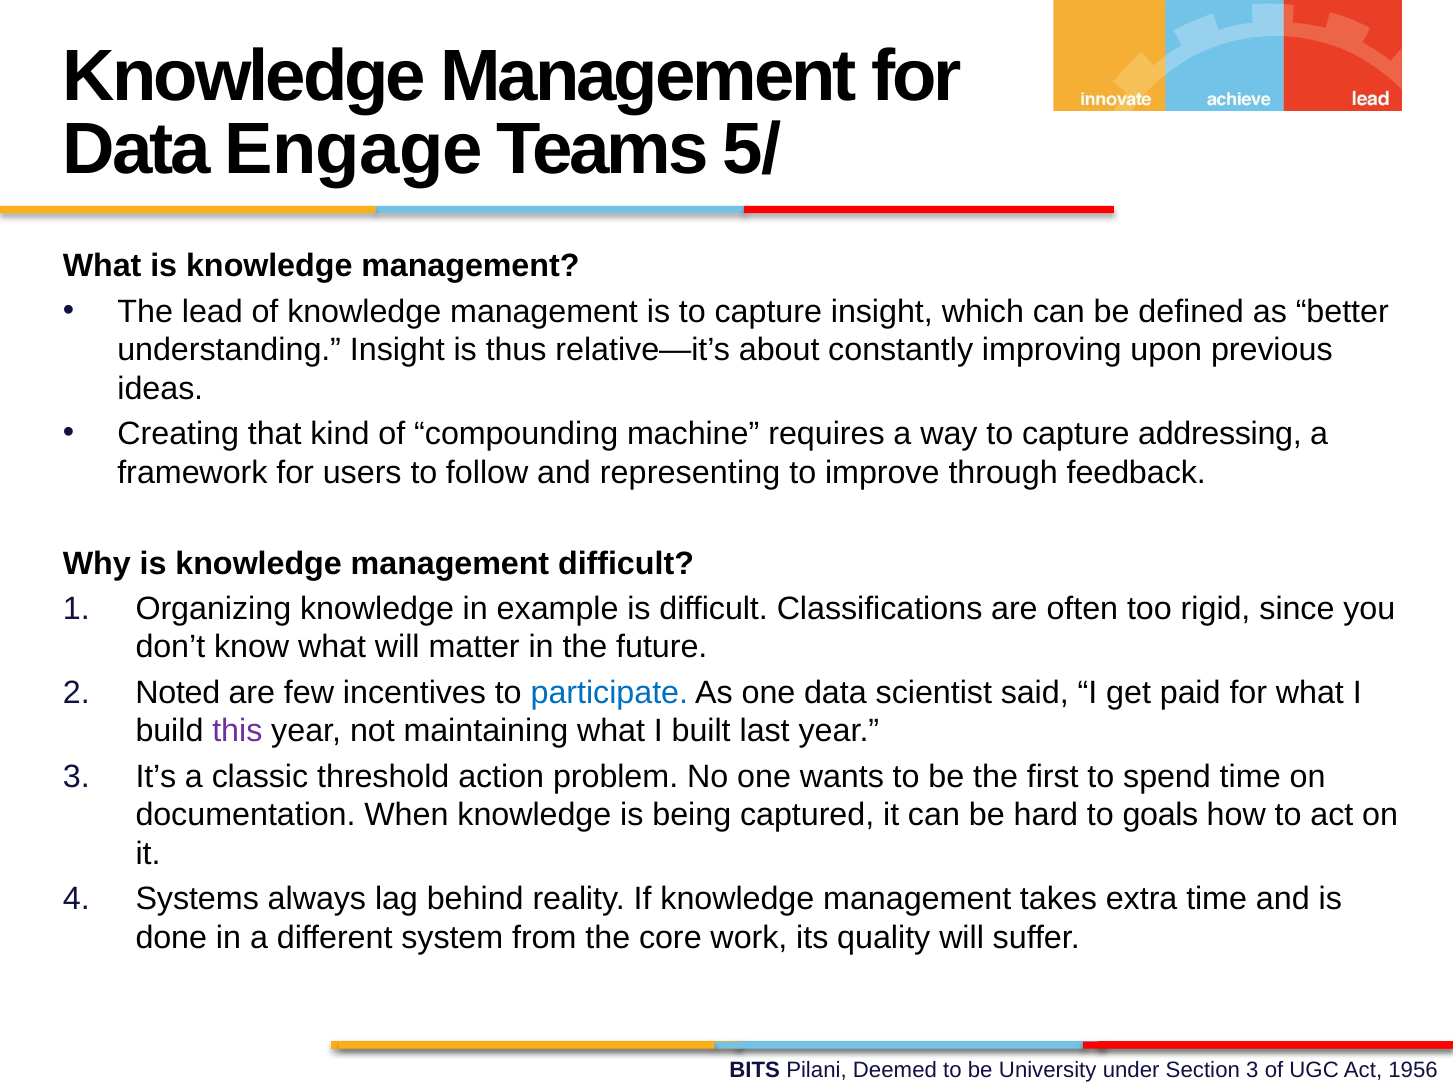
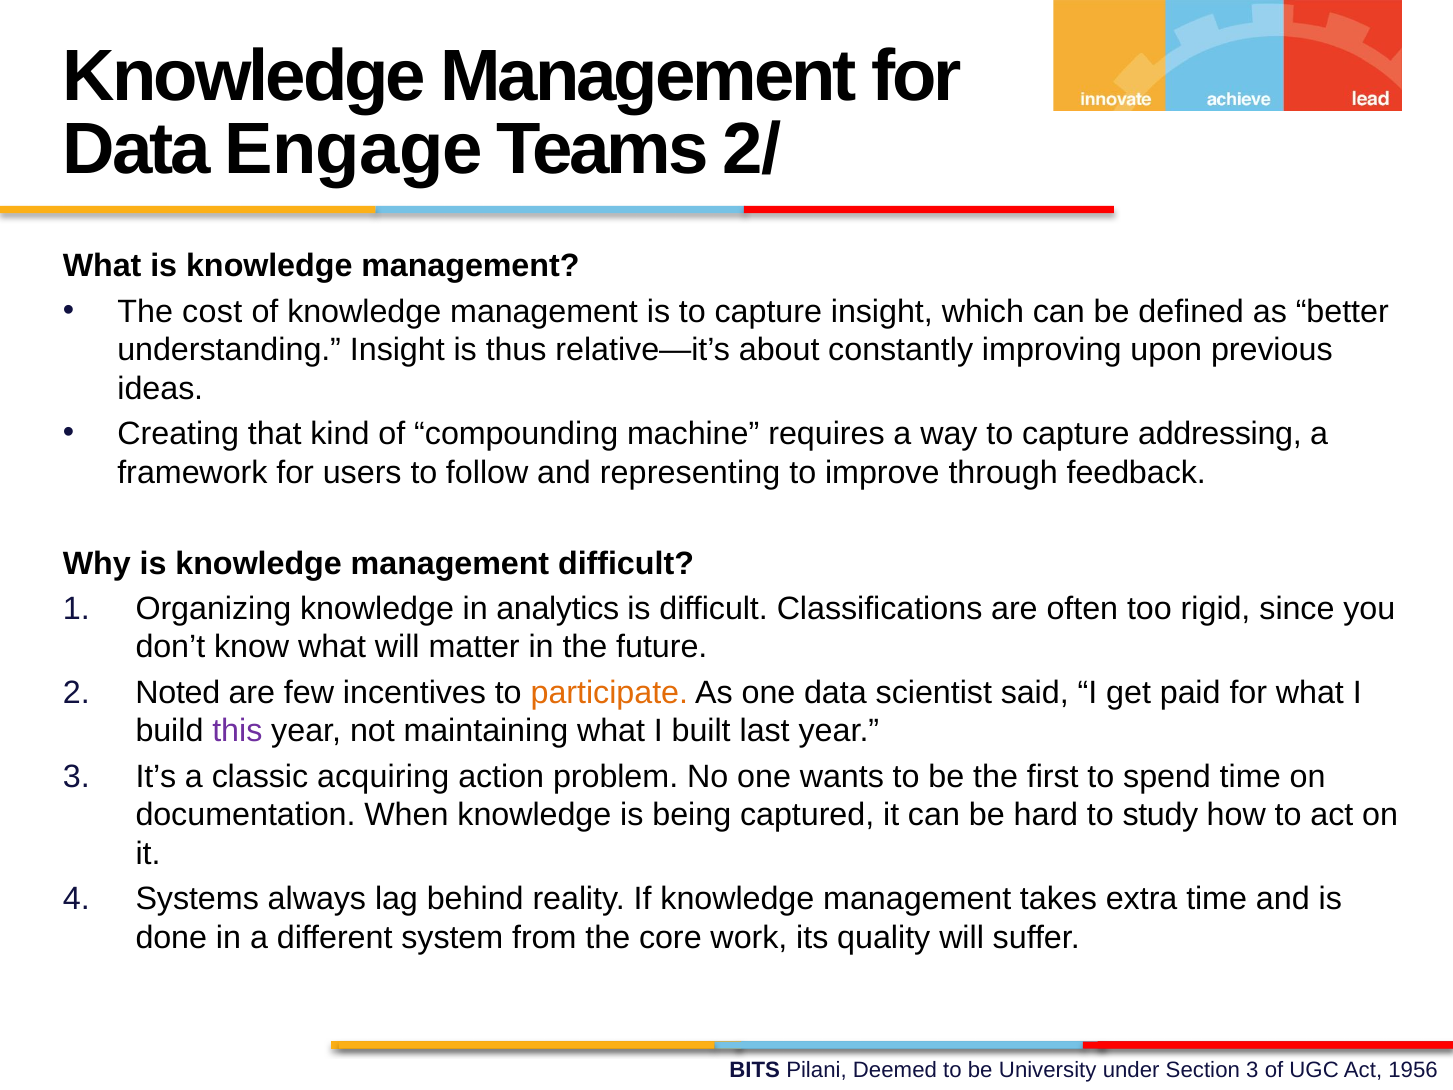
5/: 5/ -> 2/
lead: lead -> cost
example: example -> analytics
participate colour: blue -> orange
threshold: threshold -> acquiring
goals: goals -> study
